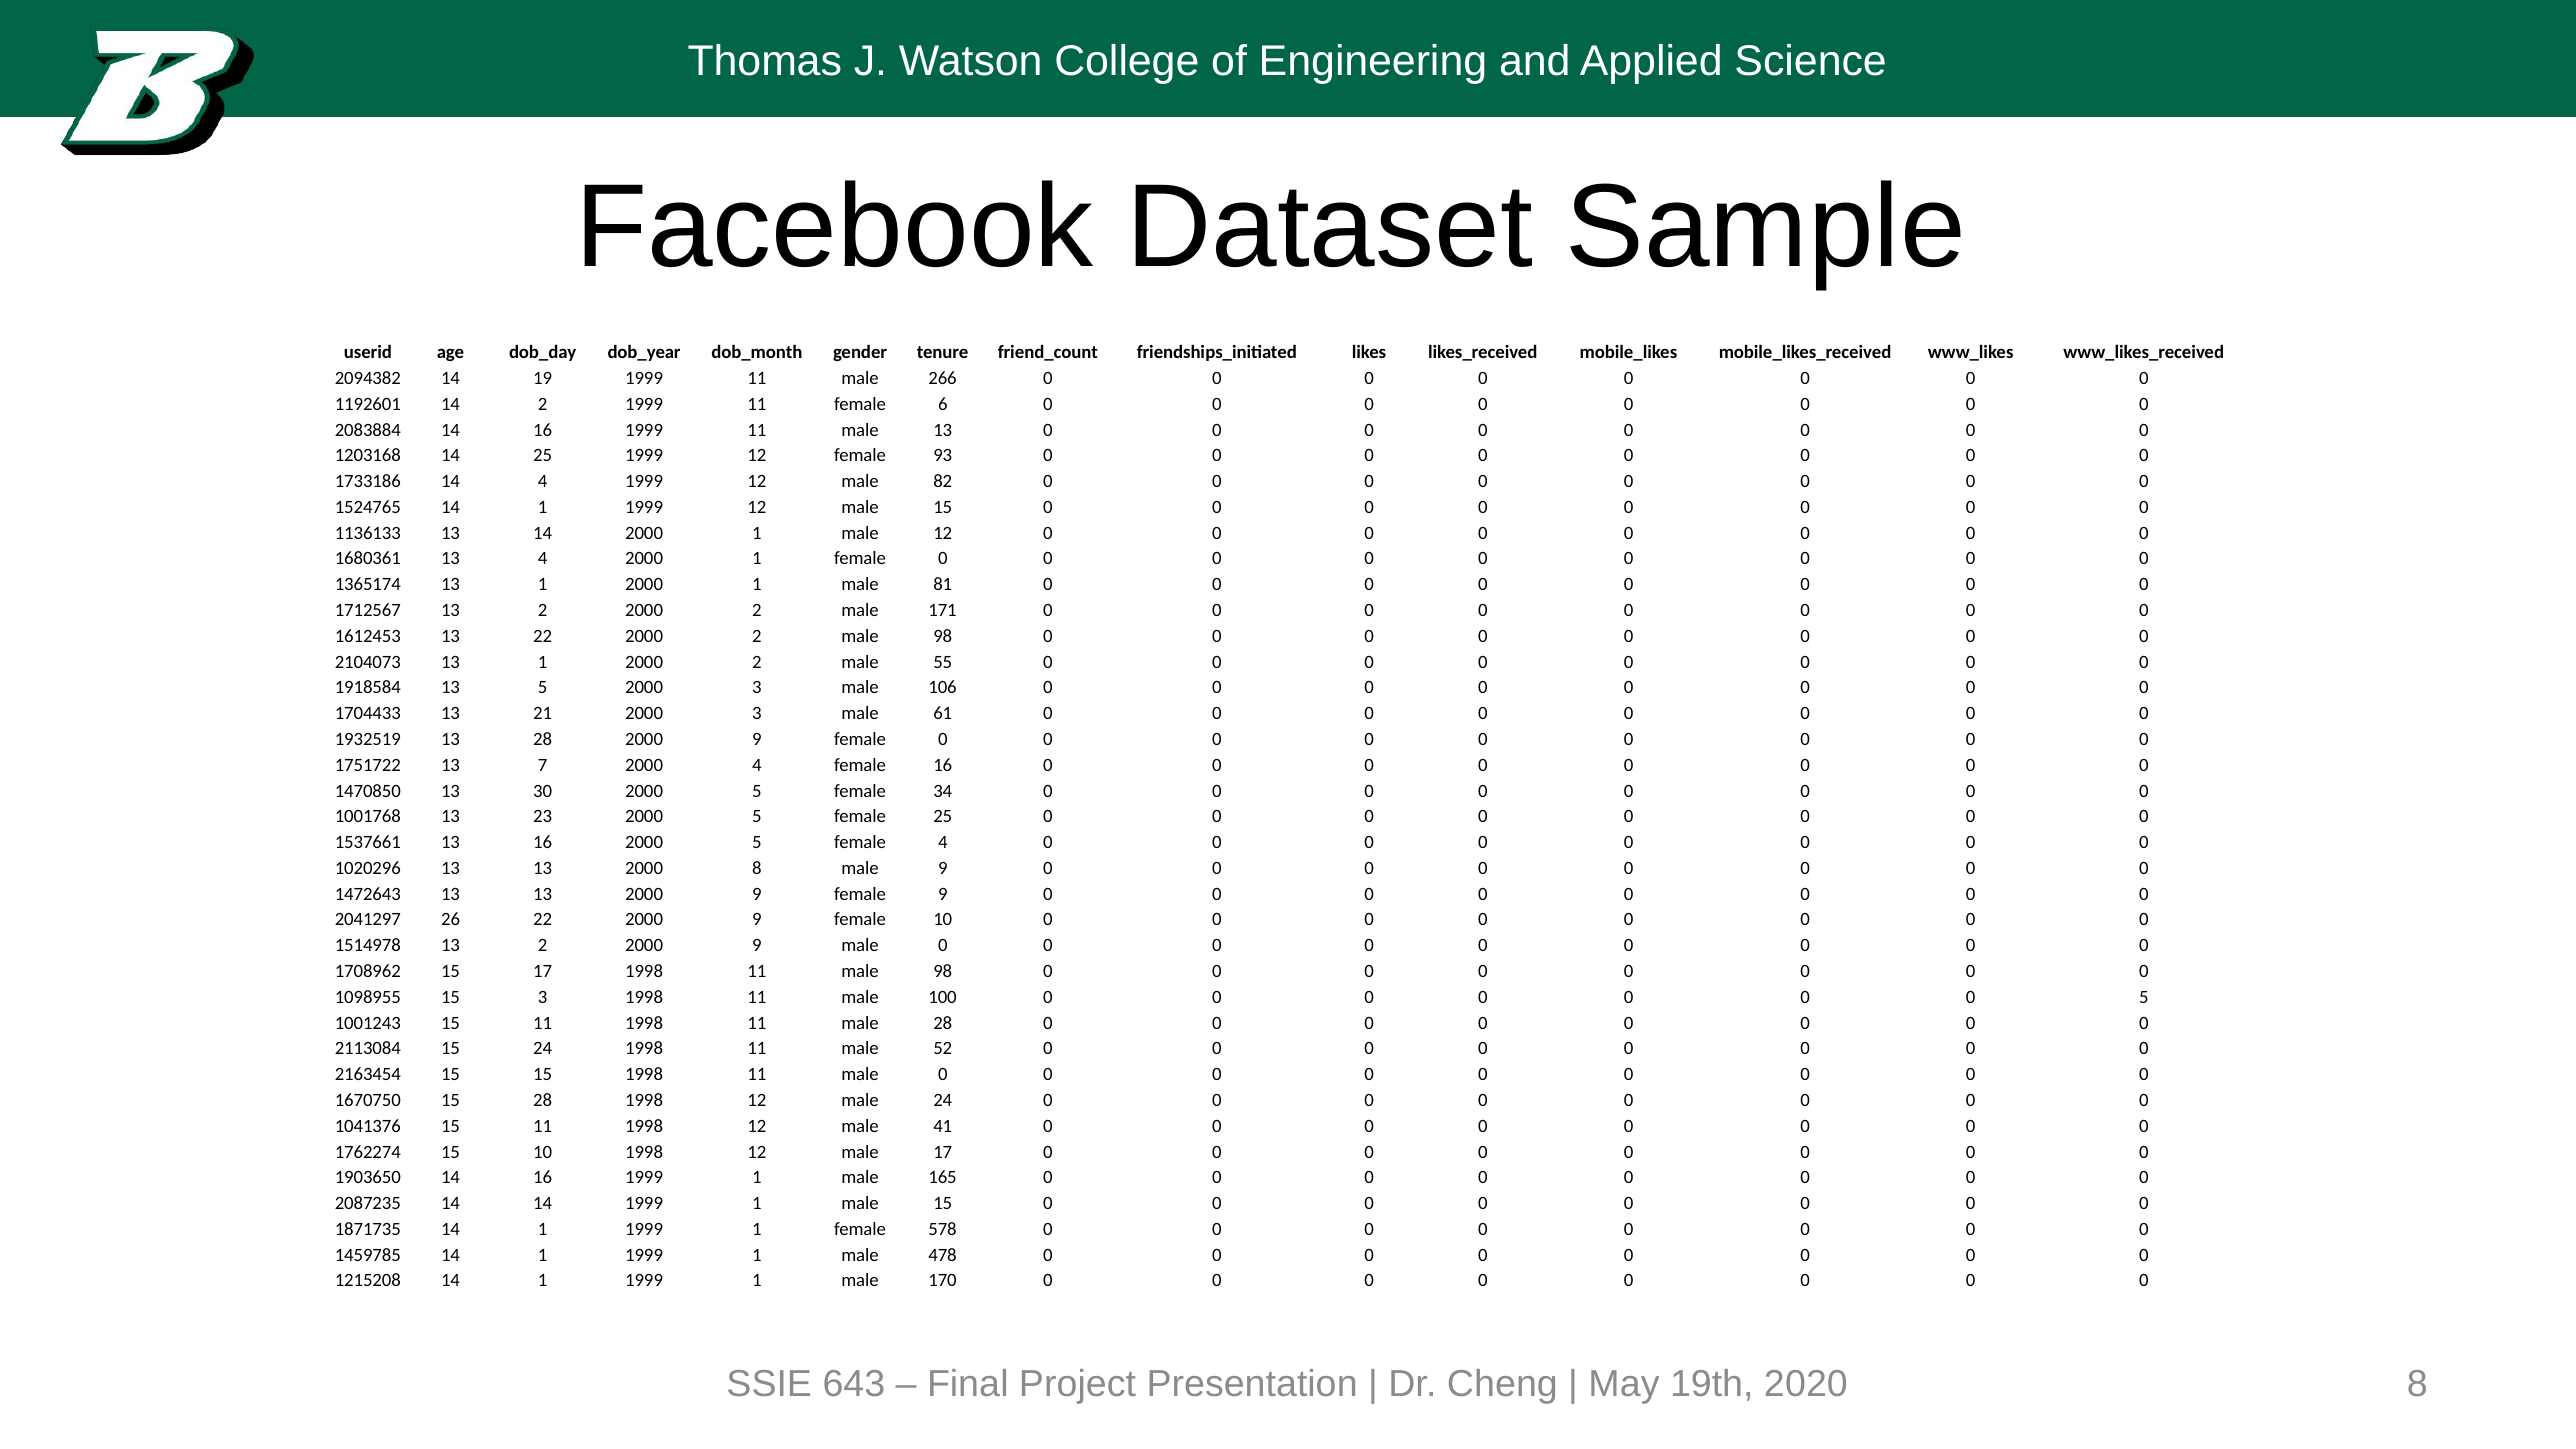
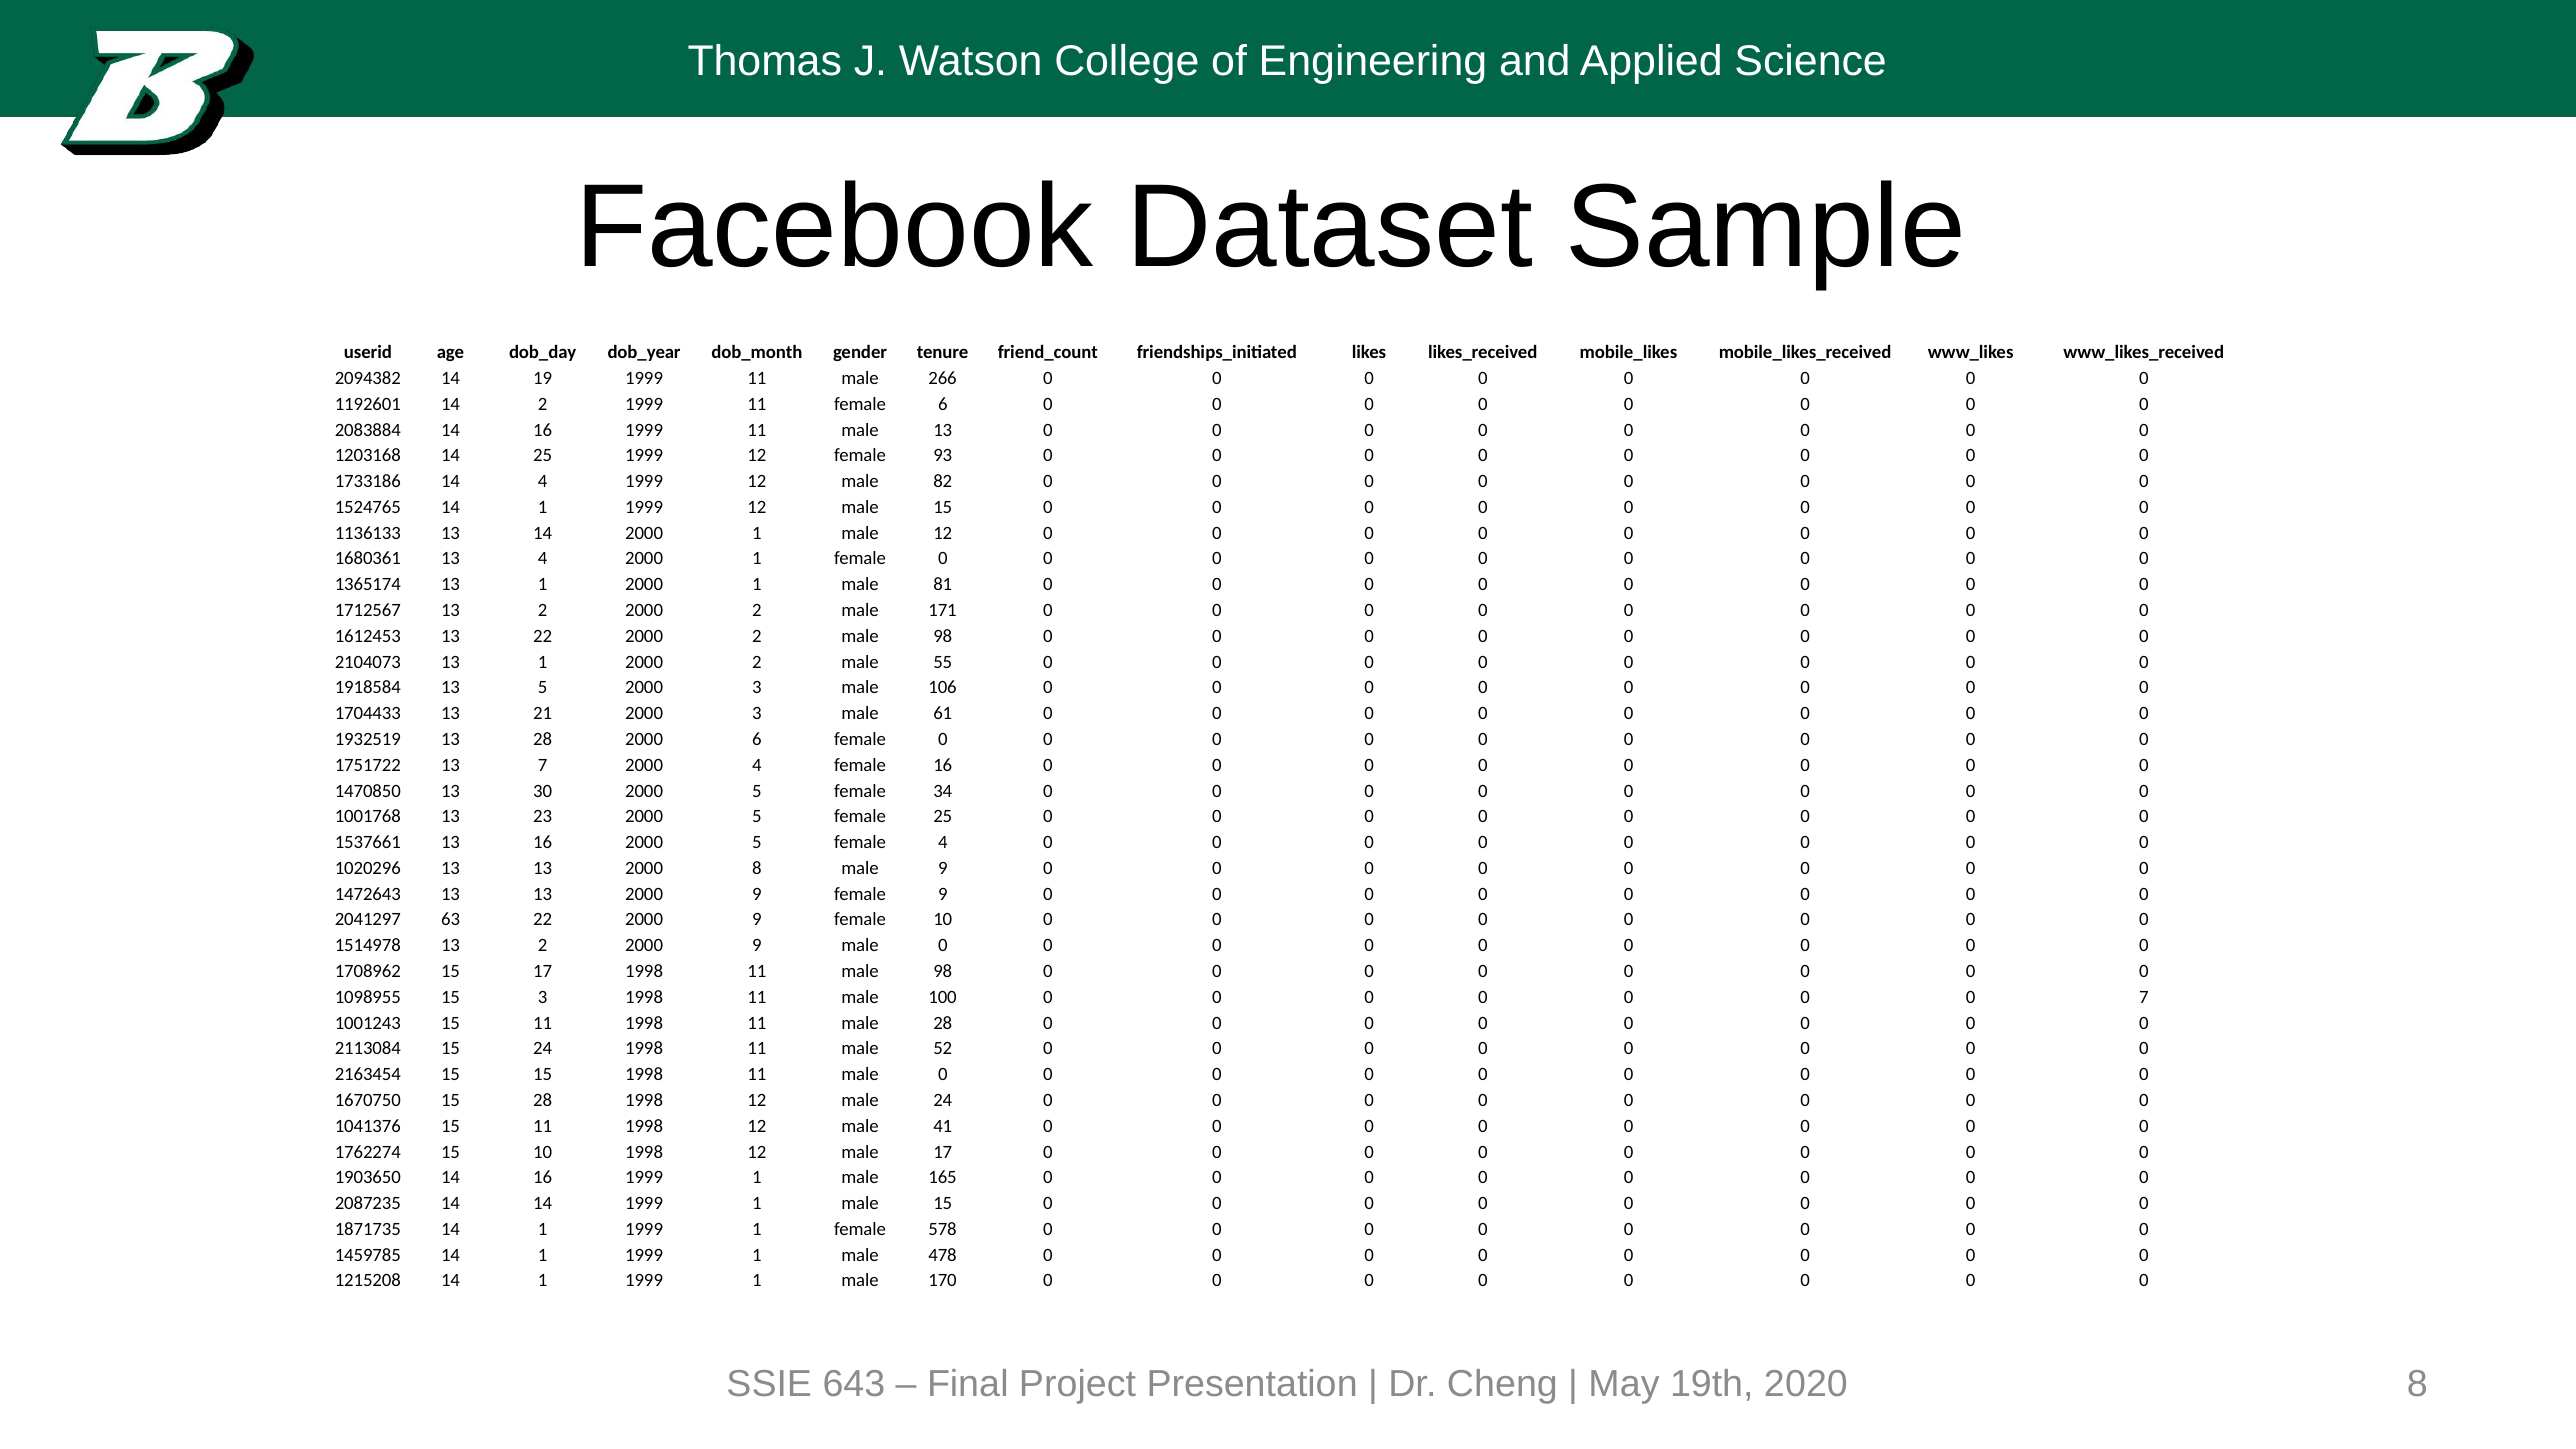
28 2000 9: 9 -> 6
26: 26 -> 63
0 5: 5 -> 7
